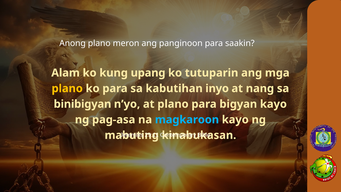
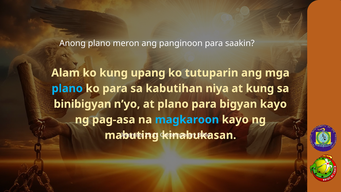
plano at (67, 88) colour: yellow -> light blue
inyo: inyo -> niya
at nang: nang -> kung
